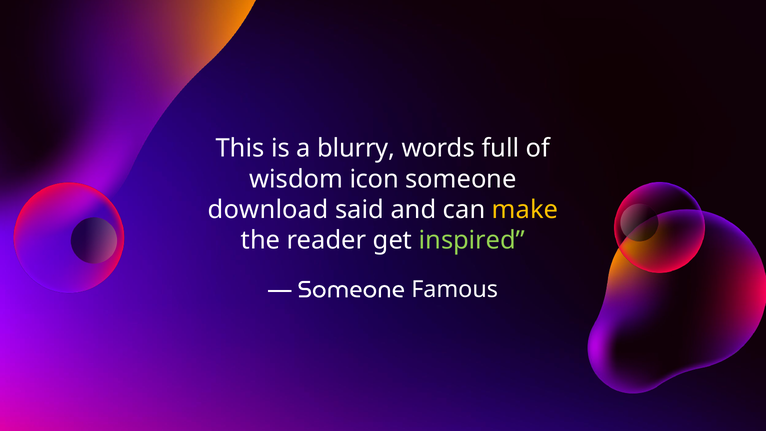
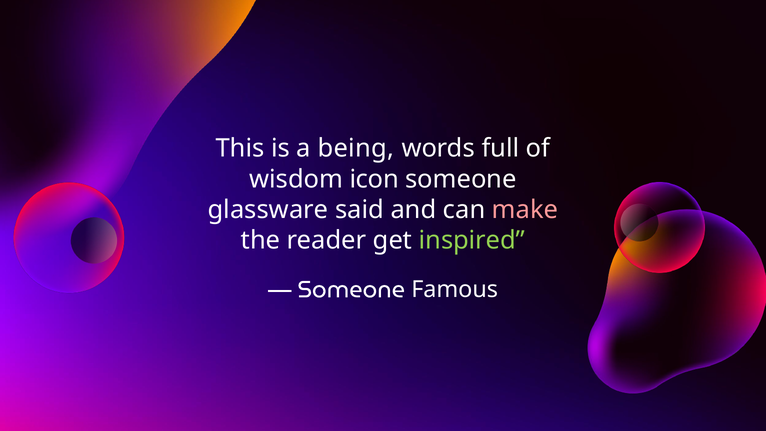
blurry: blurry -> being
download: download -> glassware
make colour: yellow -> pink
